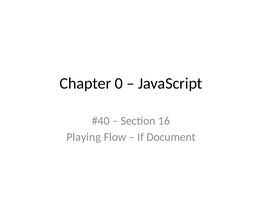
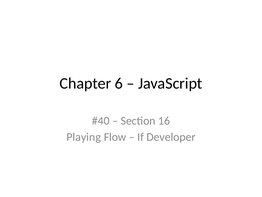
0: 0 -> 6
Document: Document -> Developer
